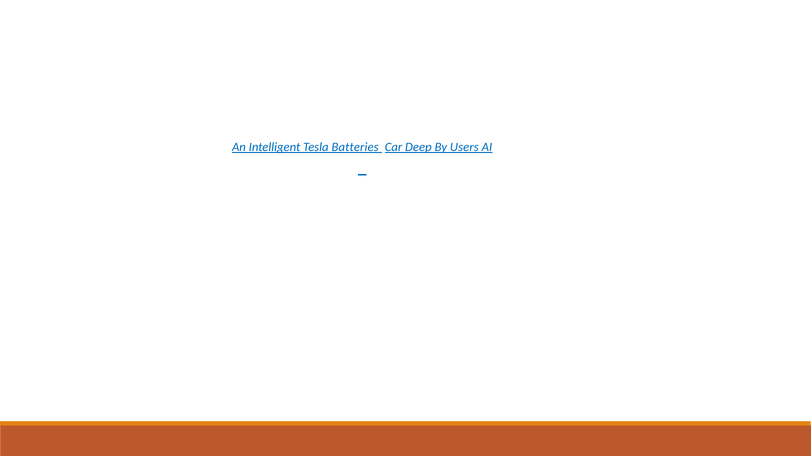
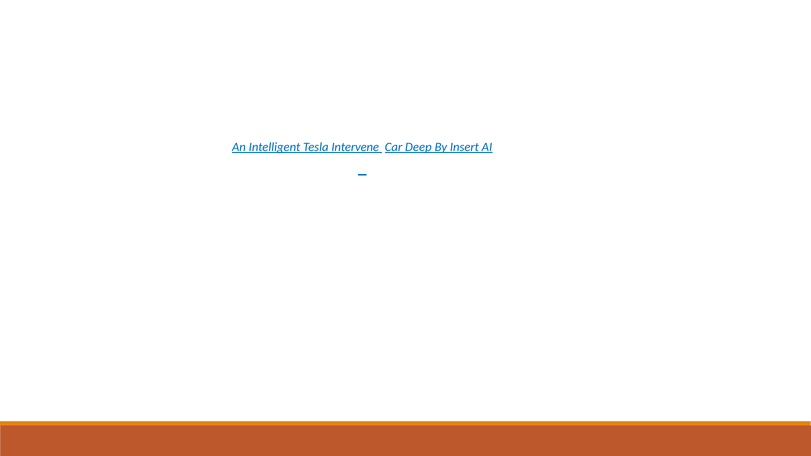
Batteries: Batteries -> Intervene
Users: Users -> Insert
